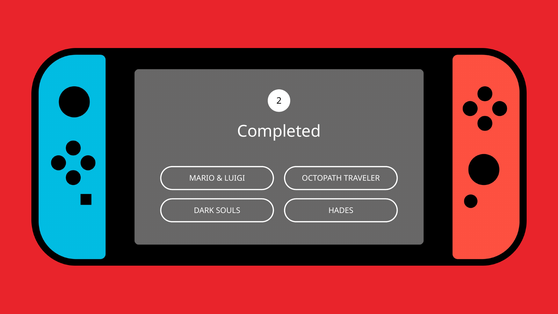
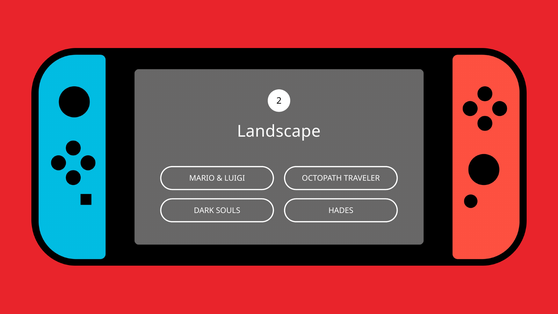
Completed: Completed -> Landscape
